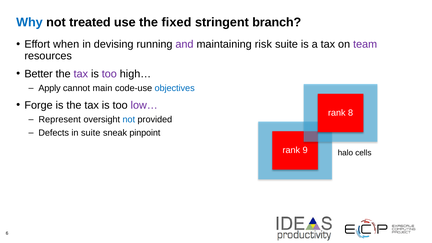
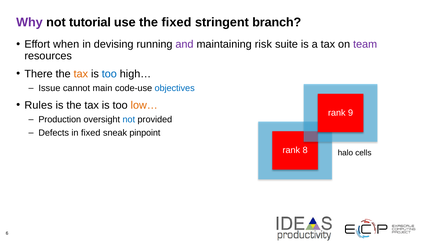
Why colour: blue -> purple
treated: treated -> tutorial
Better: Better -> There
tax at (81, 74) colour: purple -> orange
too at (109, 74) colour: purple -> blue
Apply: Apply -> Issue
Forge: Forge -> Rules
low… colour: purple -> orange
8: 8 -> 9
Represent: Represent -> Production
in suite: suite -> fixed
9: 9 -> 8
